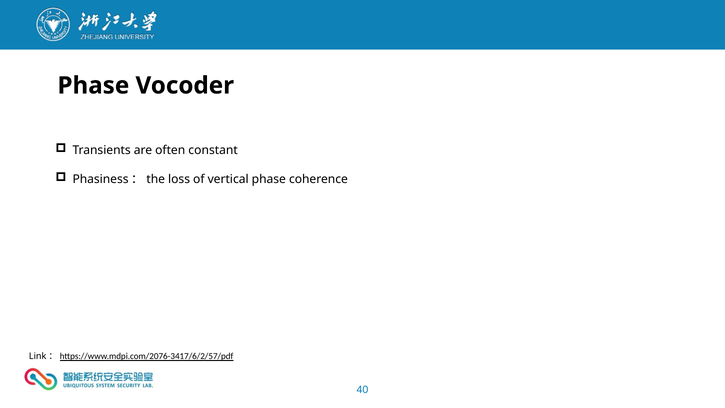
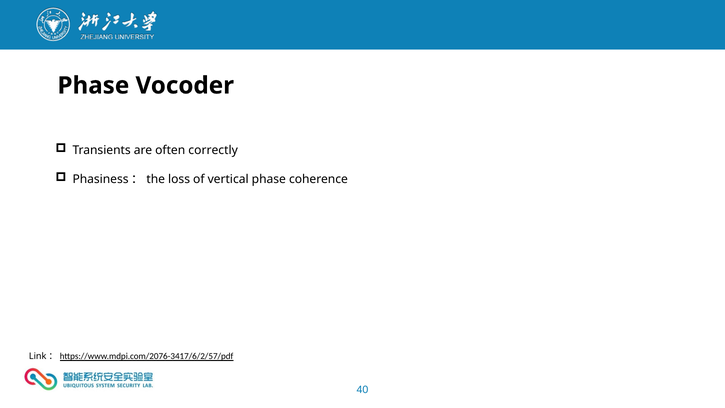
constant: constant -> correctly
